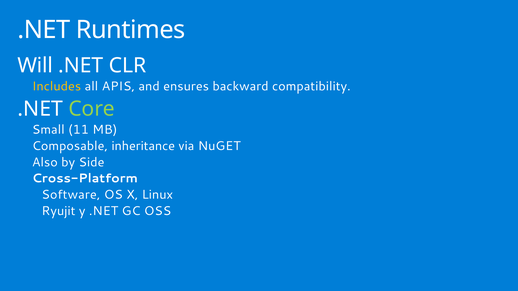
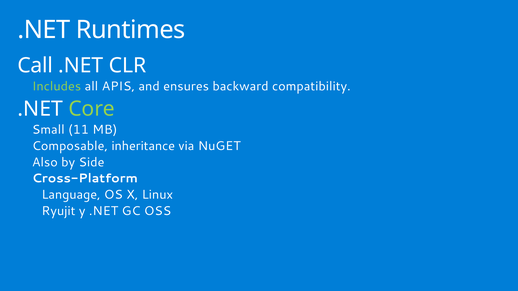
Will: Will -> Call
Includes colour: yellow -> light green
Software: Software -> Language
